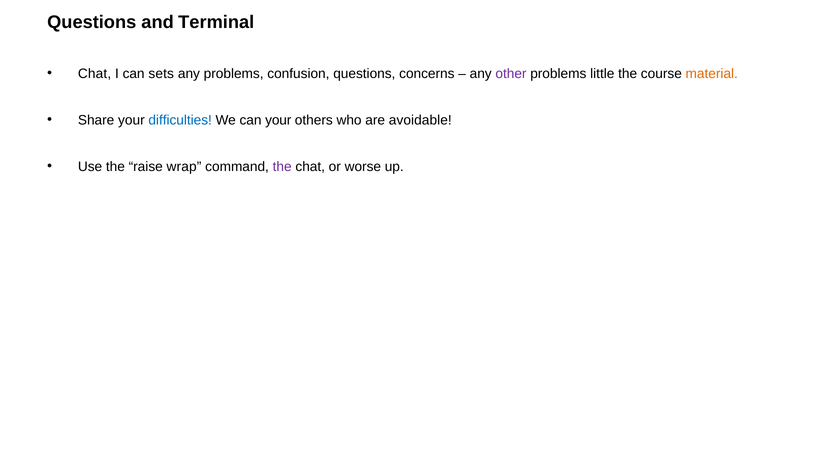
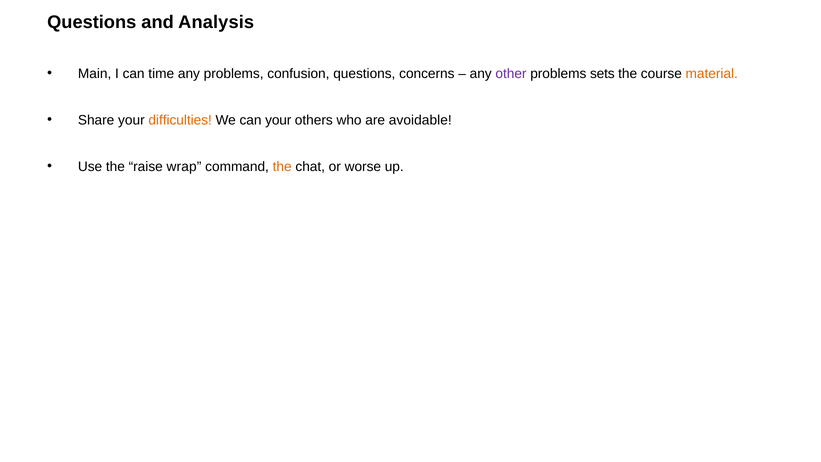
Terminal: Terminal -> Analysis
Chat at (95, 74): Chat -> Main
sets: sets -> time
little: little -> sets
difficulties colour: blue -> orange
the at (282, 167) colour: purple -> orange
